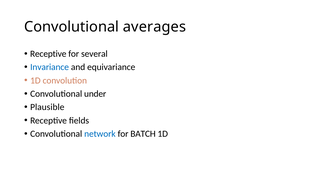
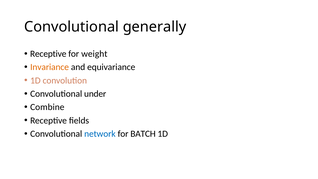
averages: averages -> generally
several: several -> weight
Invariance colour: blue -> orange
Plausible: Plausible -> Combine
